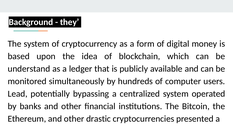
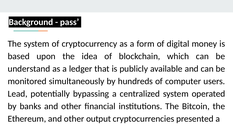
they: they -> pass
drastic: drastic -> output
